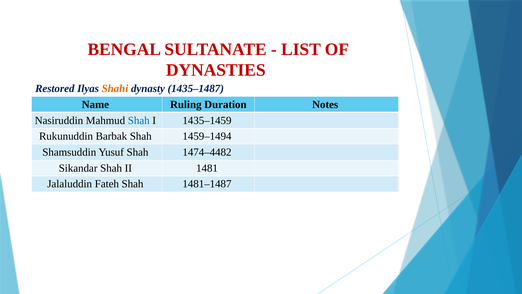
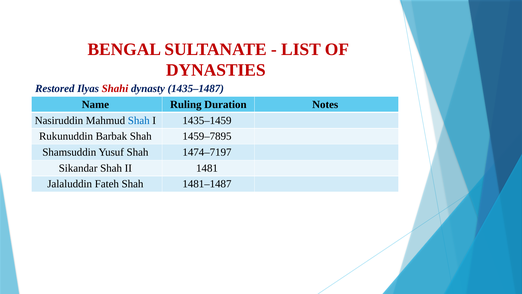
Shahi colour: orange -> red
1459–1494: 1459–1494 -> 1459–7895
1474–4482: 1474–4482 -> 1474–7197
